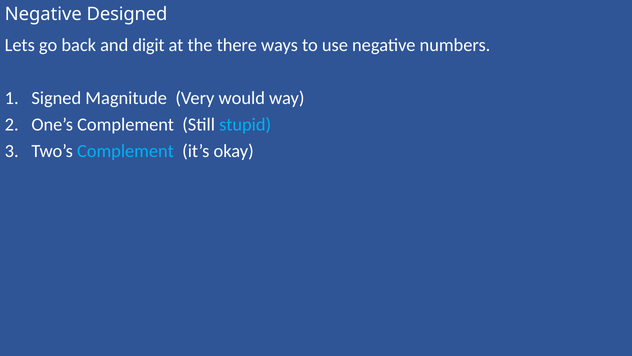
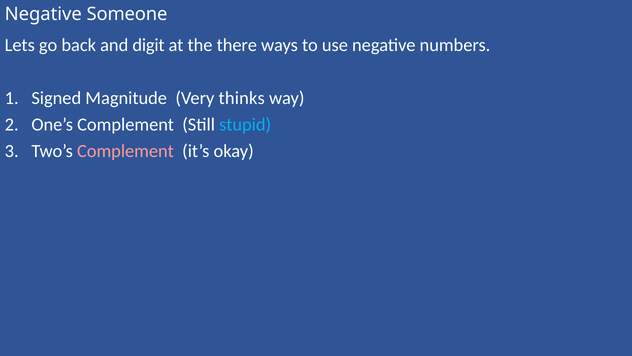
Designed: Designed -> Someone
would: would -> thinks
Complement at (125, 151) colour: light blue -> pink
